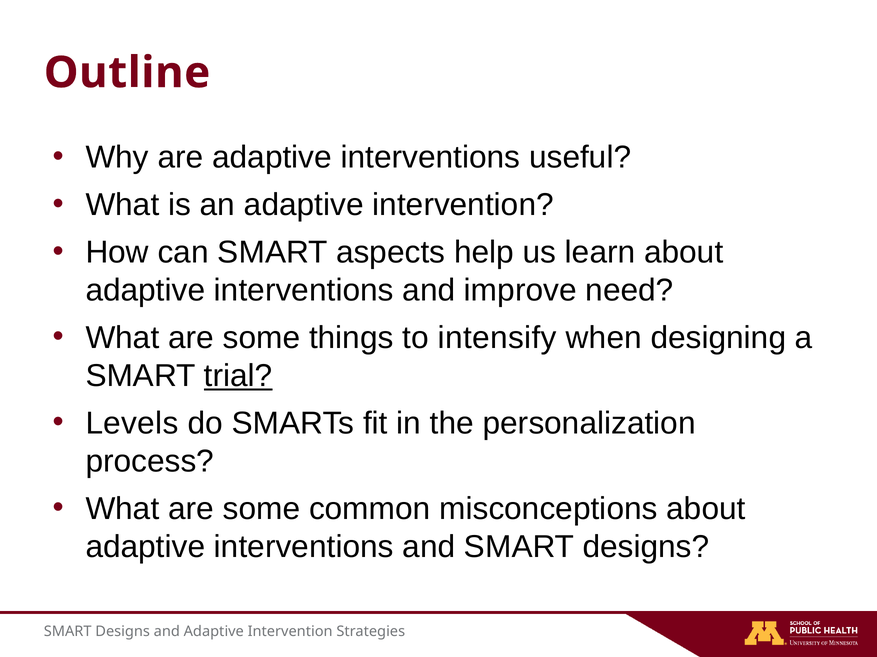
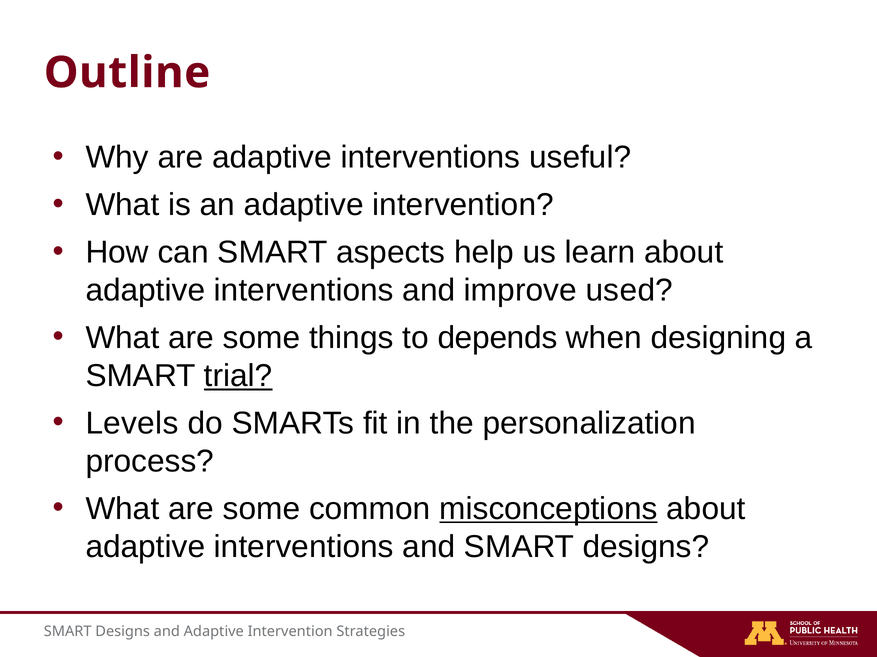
need: need -> used
intensify: intensify -> depends
misconceptions underline: none -> present
